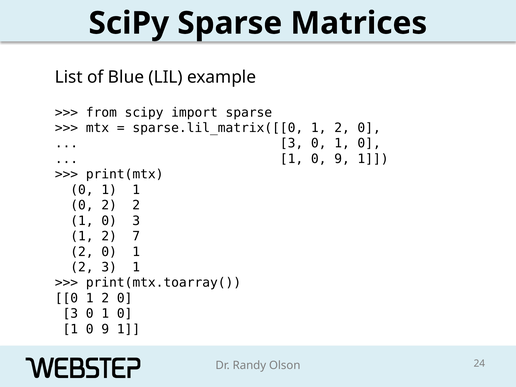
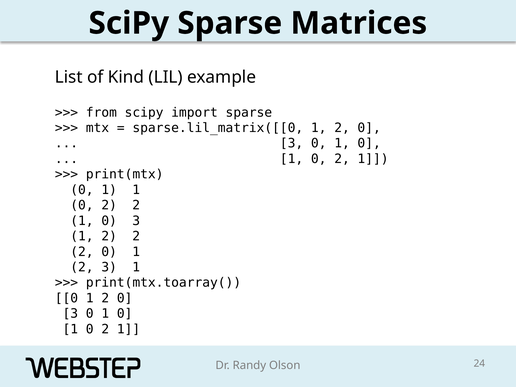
Blue: Blue -> Kind
9 at (342, 159): 9 -> 2
1 2 7: 7 -> 2
9 at (105, 329): 9 -> 2
